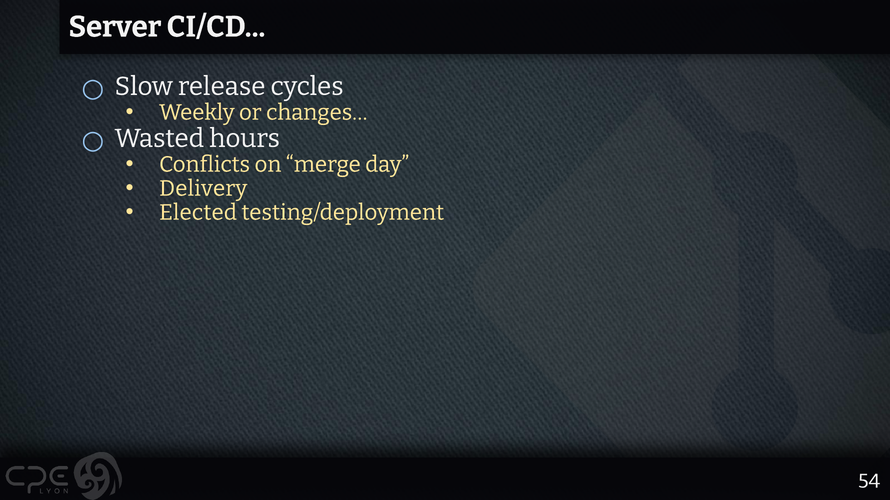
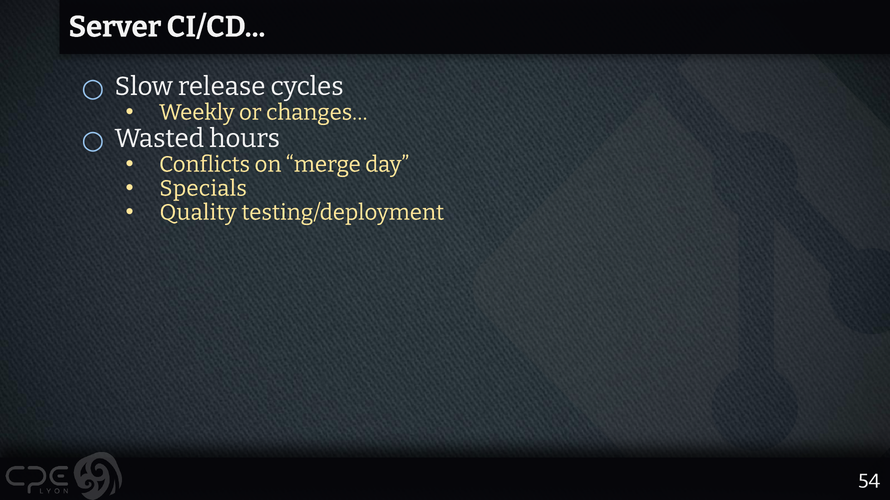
Delivery: Delivery -> Specials
Elected: Elected -> Quality
